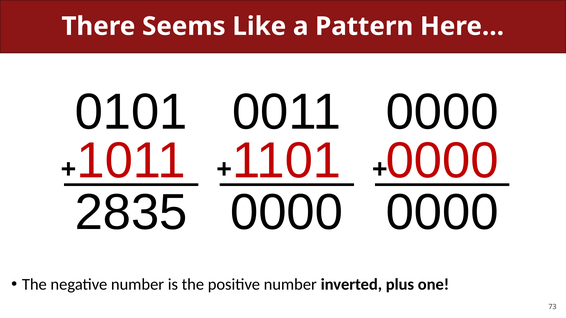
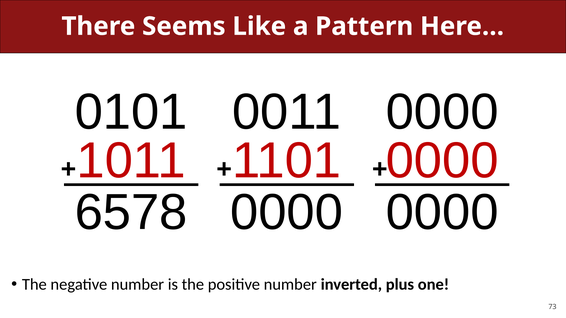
2835: 2835 -> 6578
